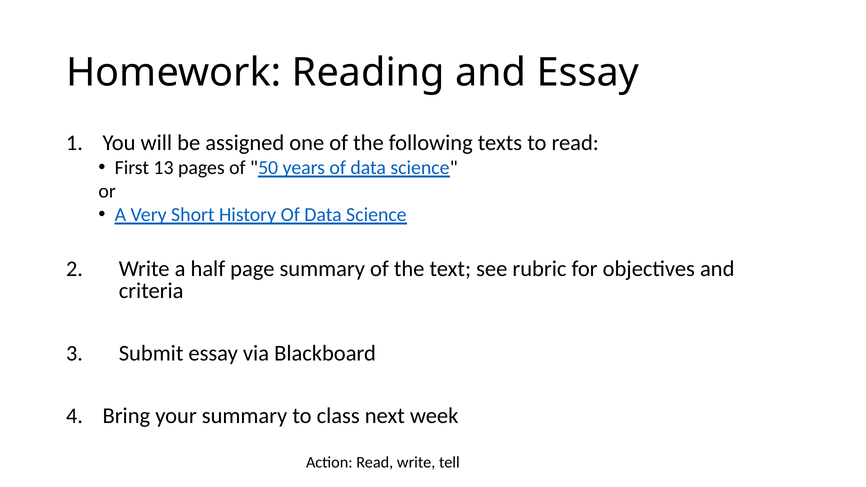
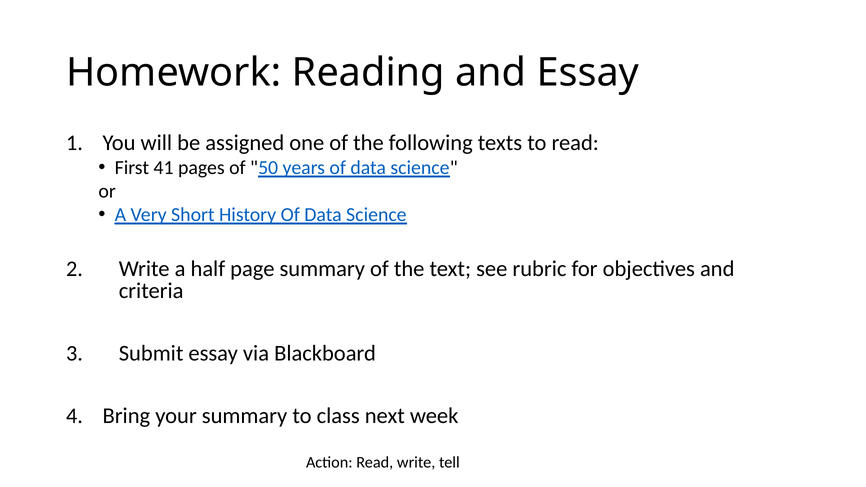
13: 13 -> 41
